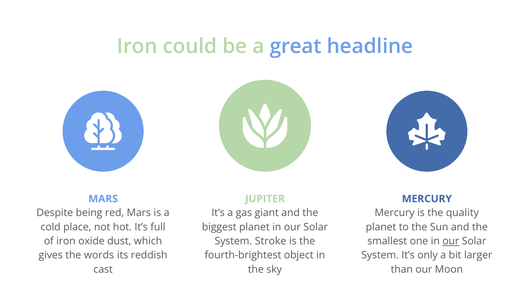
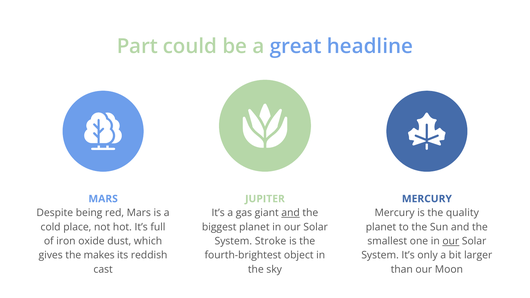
Iron at (137, 46): Iron -> Part
and at (291, 213) underline: none -> present
words: words -> makes
